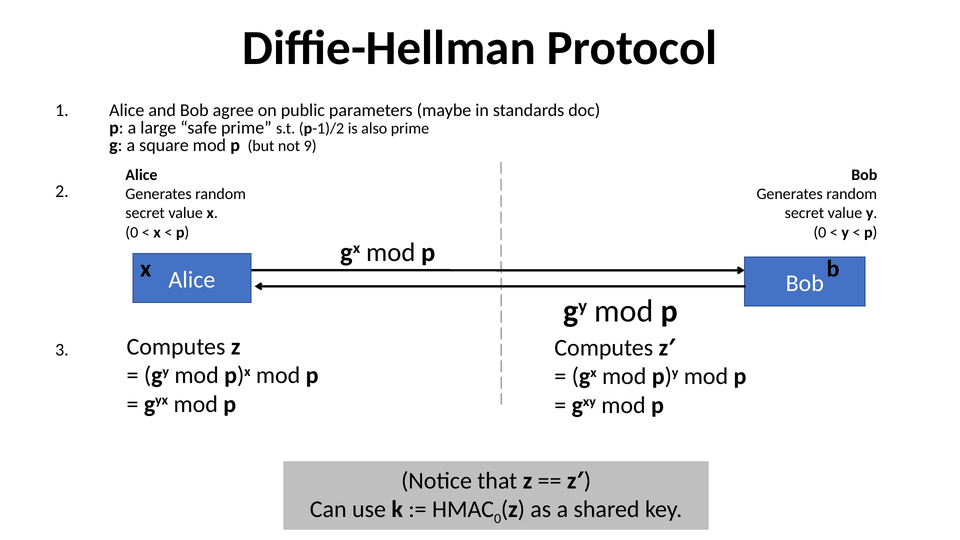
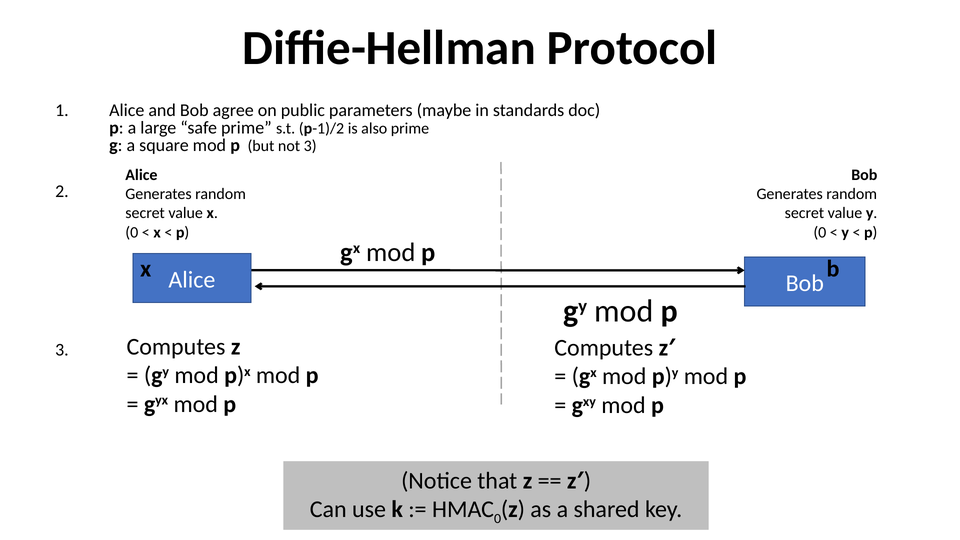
not 9: 9 -> 3
